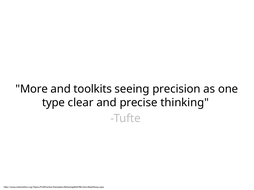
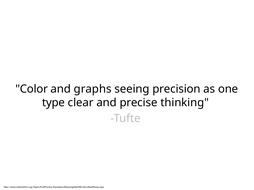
More: More -> Color
toolkits: toolkits -> graphs
